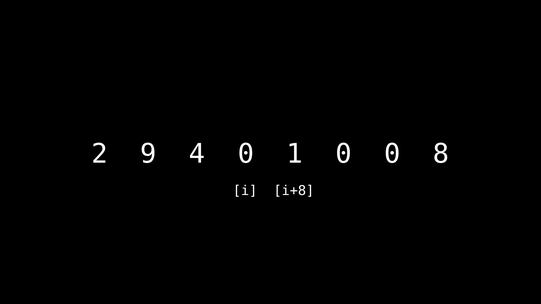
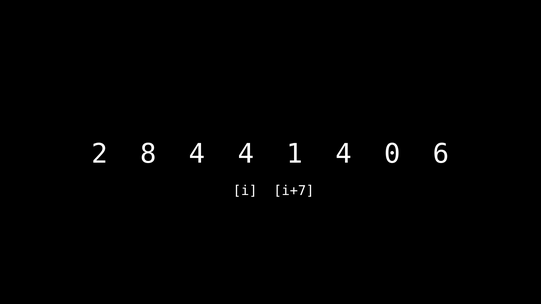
9: 9 -> 8
4 0: 0 -> 4
1 0: 0 -> 4
8: 8 -> 6
i+8: i+8 -> i+7
